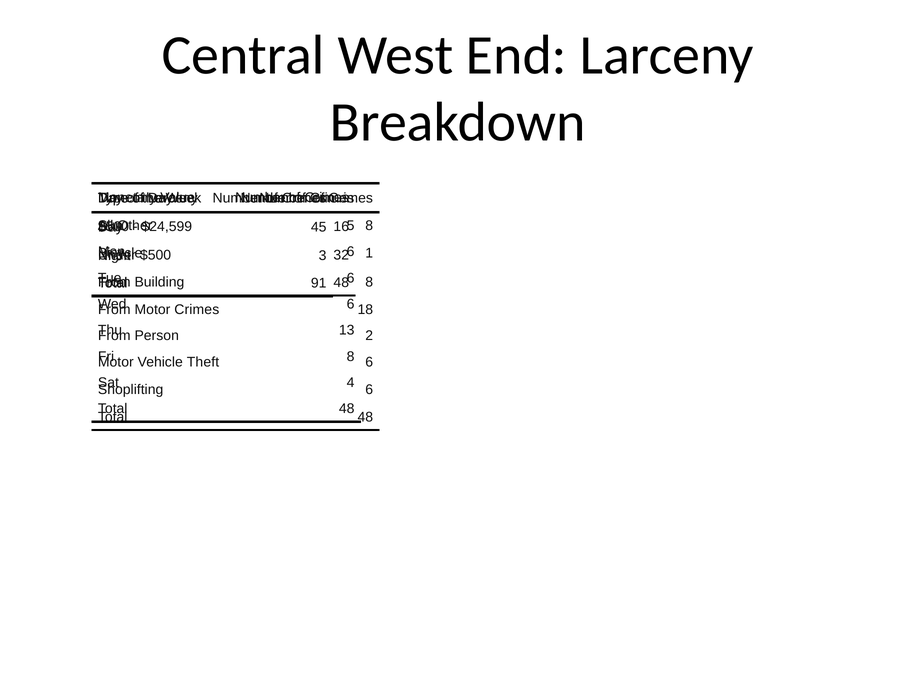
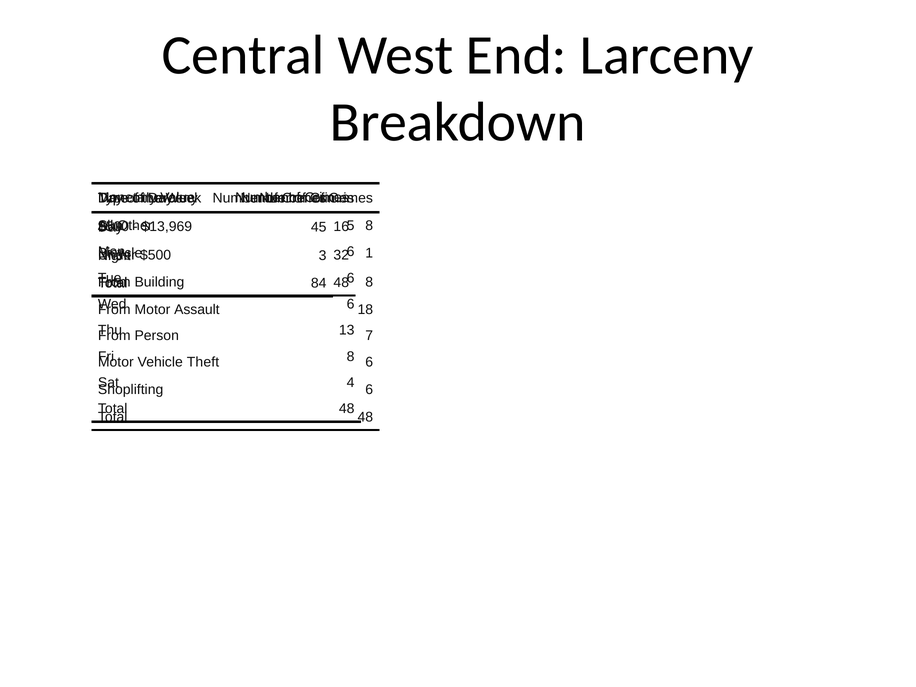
$24,599: $24,599 -> $13,969
91: 91 -> 84
Motor Crimes: Crimes -> Assault
2: 2 -> 7
